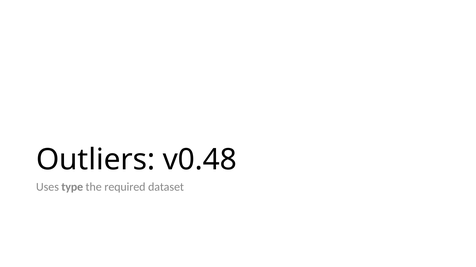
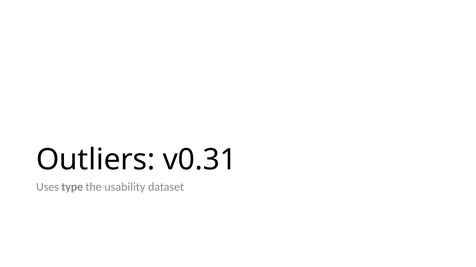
v0.48: v0.48 -> v0.31
required: required -> usability
